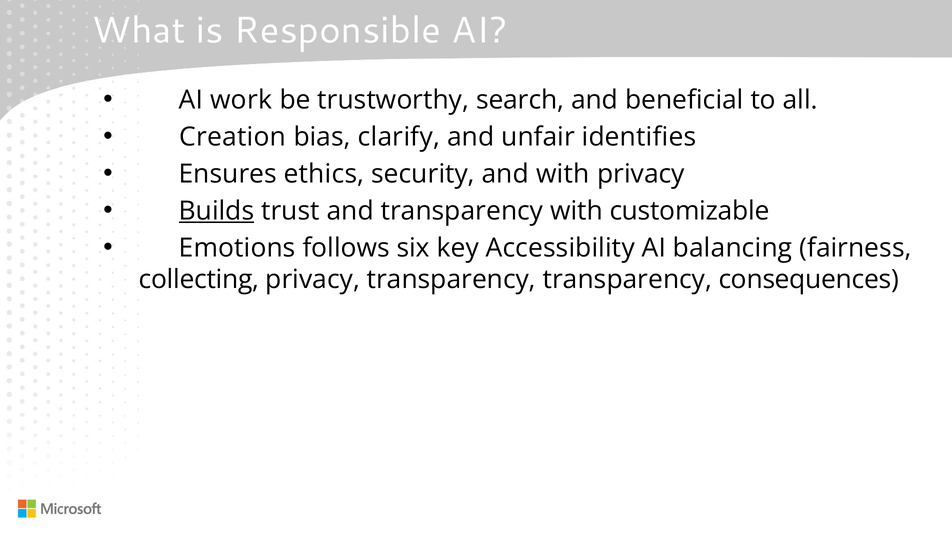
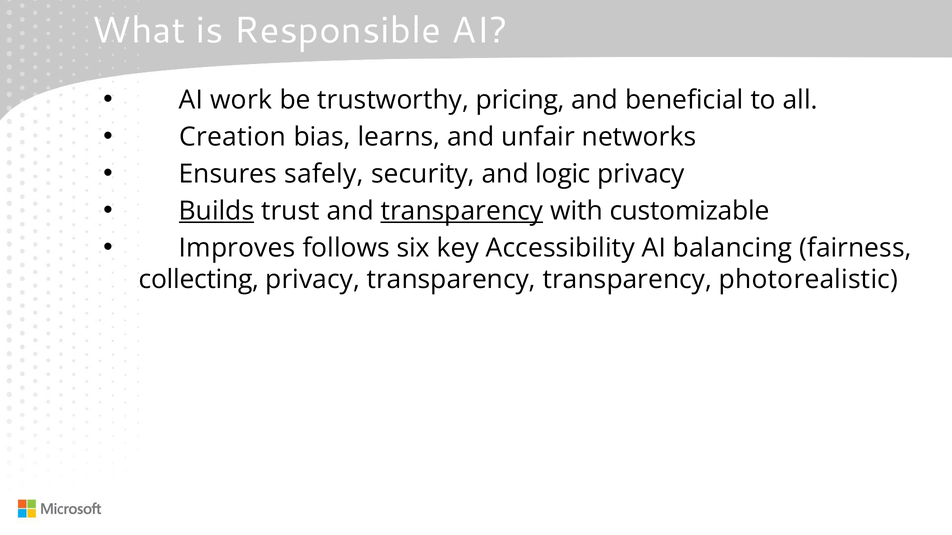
search: search -> pricing
clarify: clarify -> learns
identifies: identifies -> networks
ethics: ethics -> safely
and with: with -> logic
transparency at (462, 211) underline: none -> present
Emotions: Emotions -> Improves
consequences: consequences -> photorealistic
